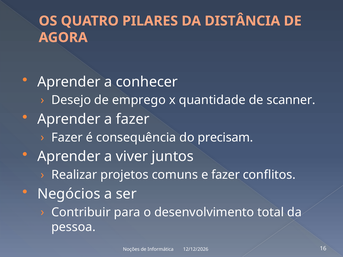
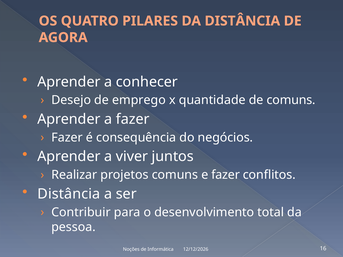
de scanner: scanner -> comuns
precisam: precisam -> negócios
Negócios at (69, 194): Negócios -> Distância
